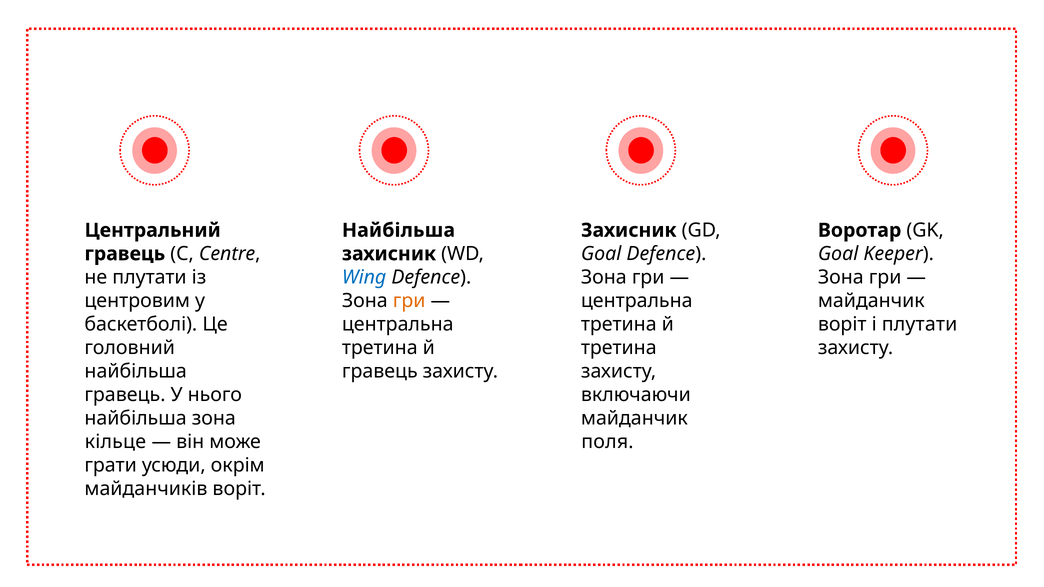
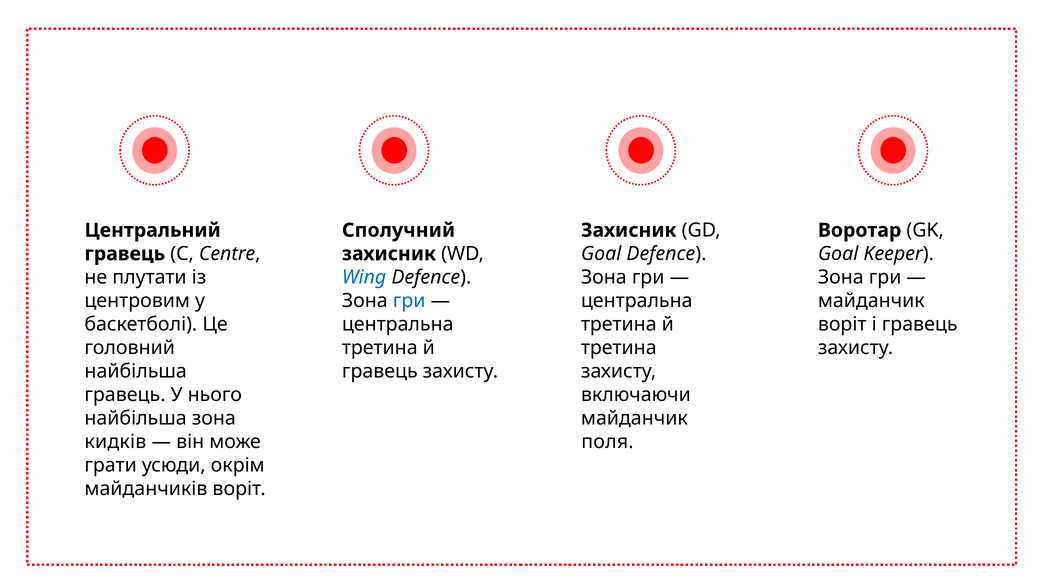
Найбільша at (399, 230): Найбільша -> Сполучний
гри at (409, 301) colour: orange -> blue
і плутати: плутати -> гравець
кільце: кільце -> кидків
